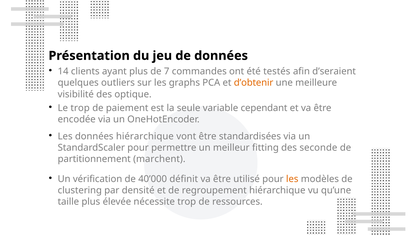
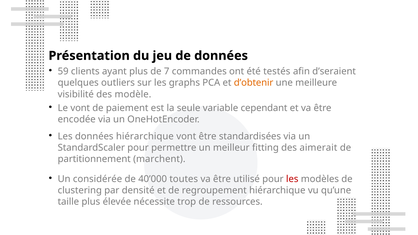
14: 14 -> 59
optique: optique -> modèle
Le trop: trop -> vont
seconde: seconde -> aimerait
vérification: vérification -> considérée
définit: définit -> toutes
les at (292, 179) colour: orange -> red
